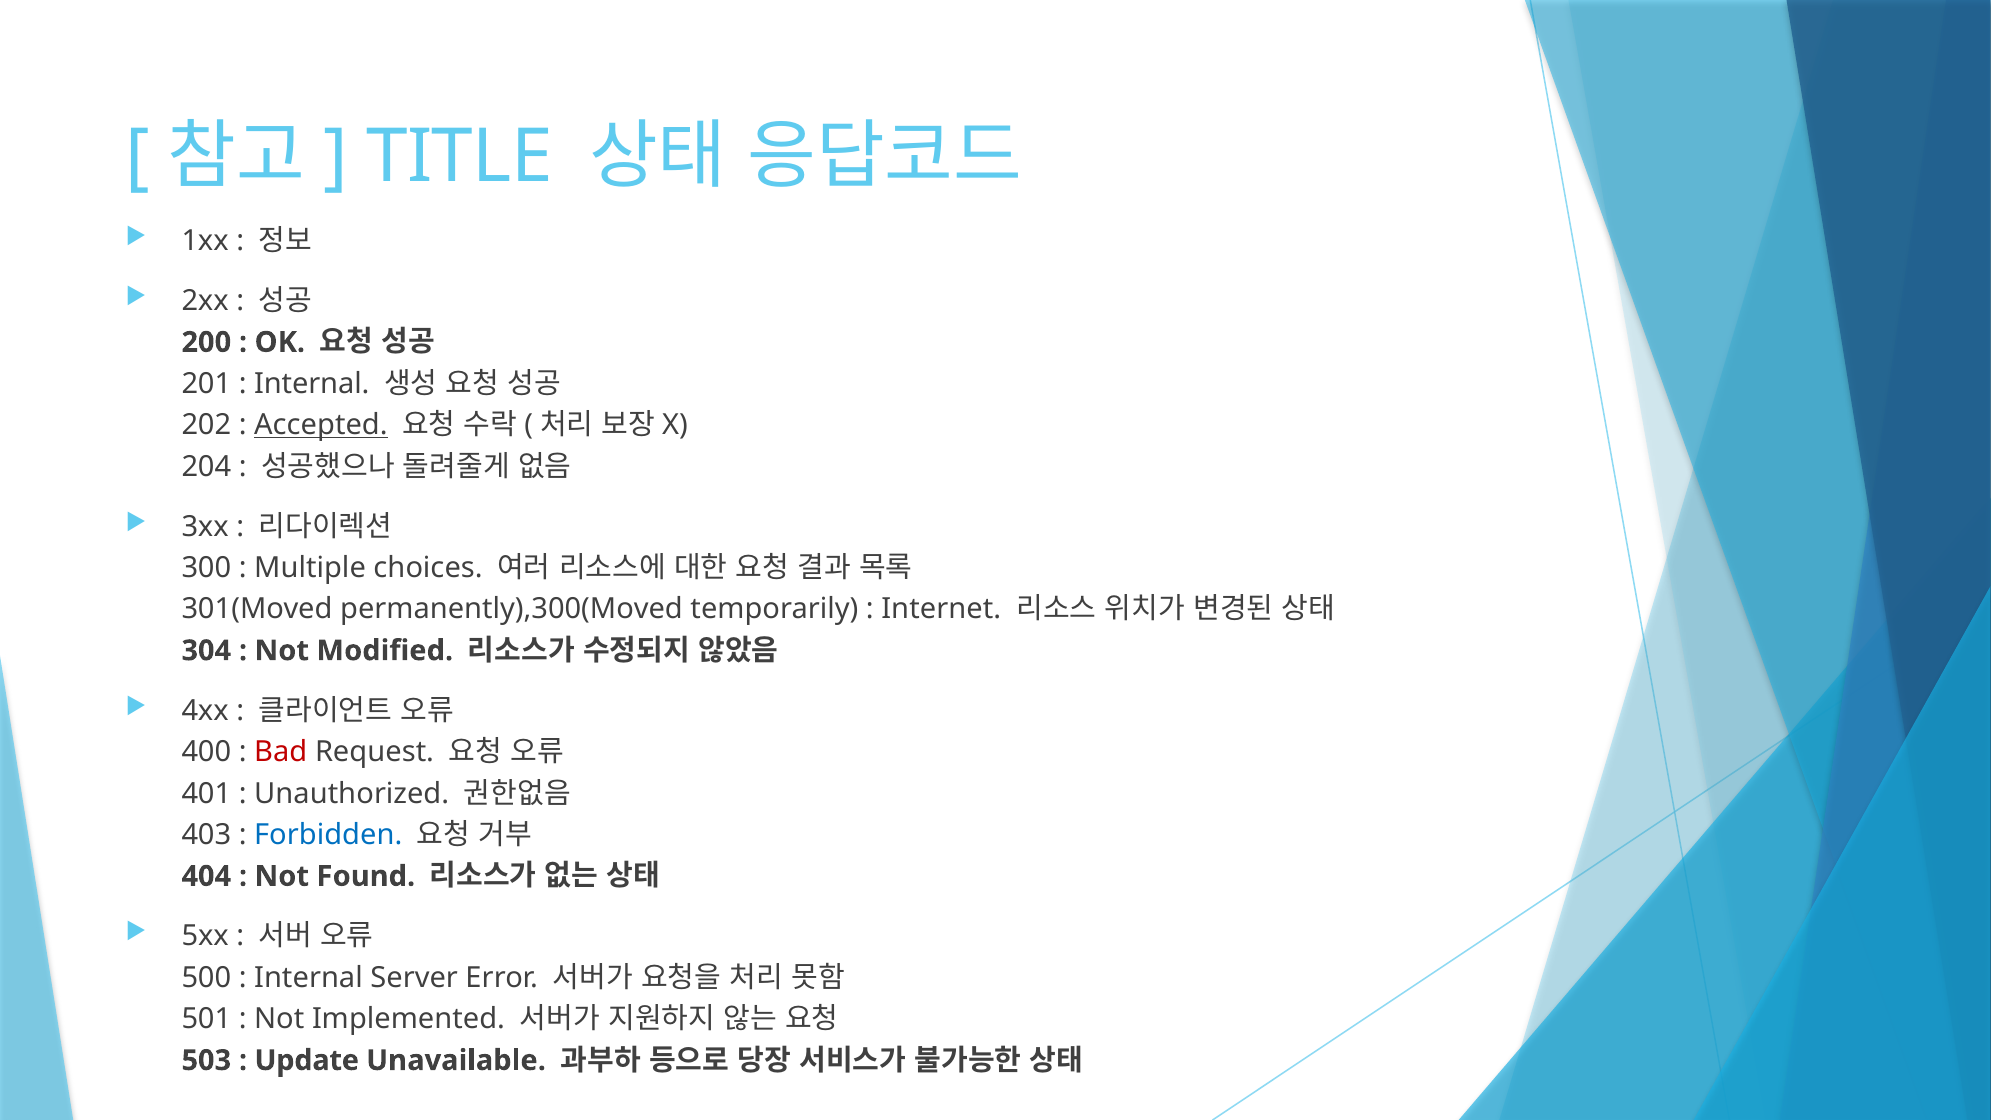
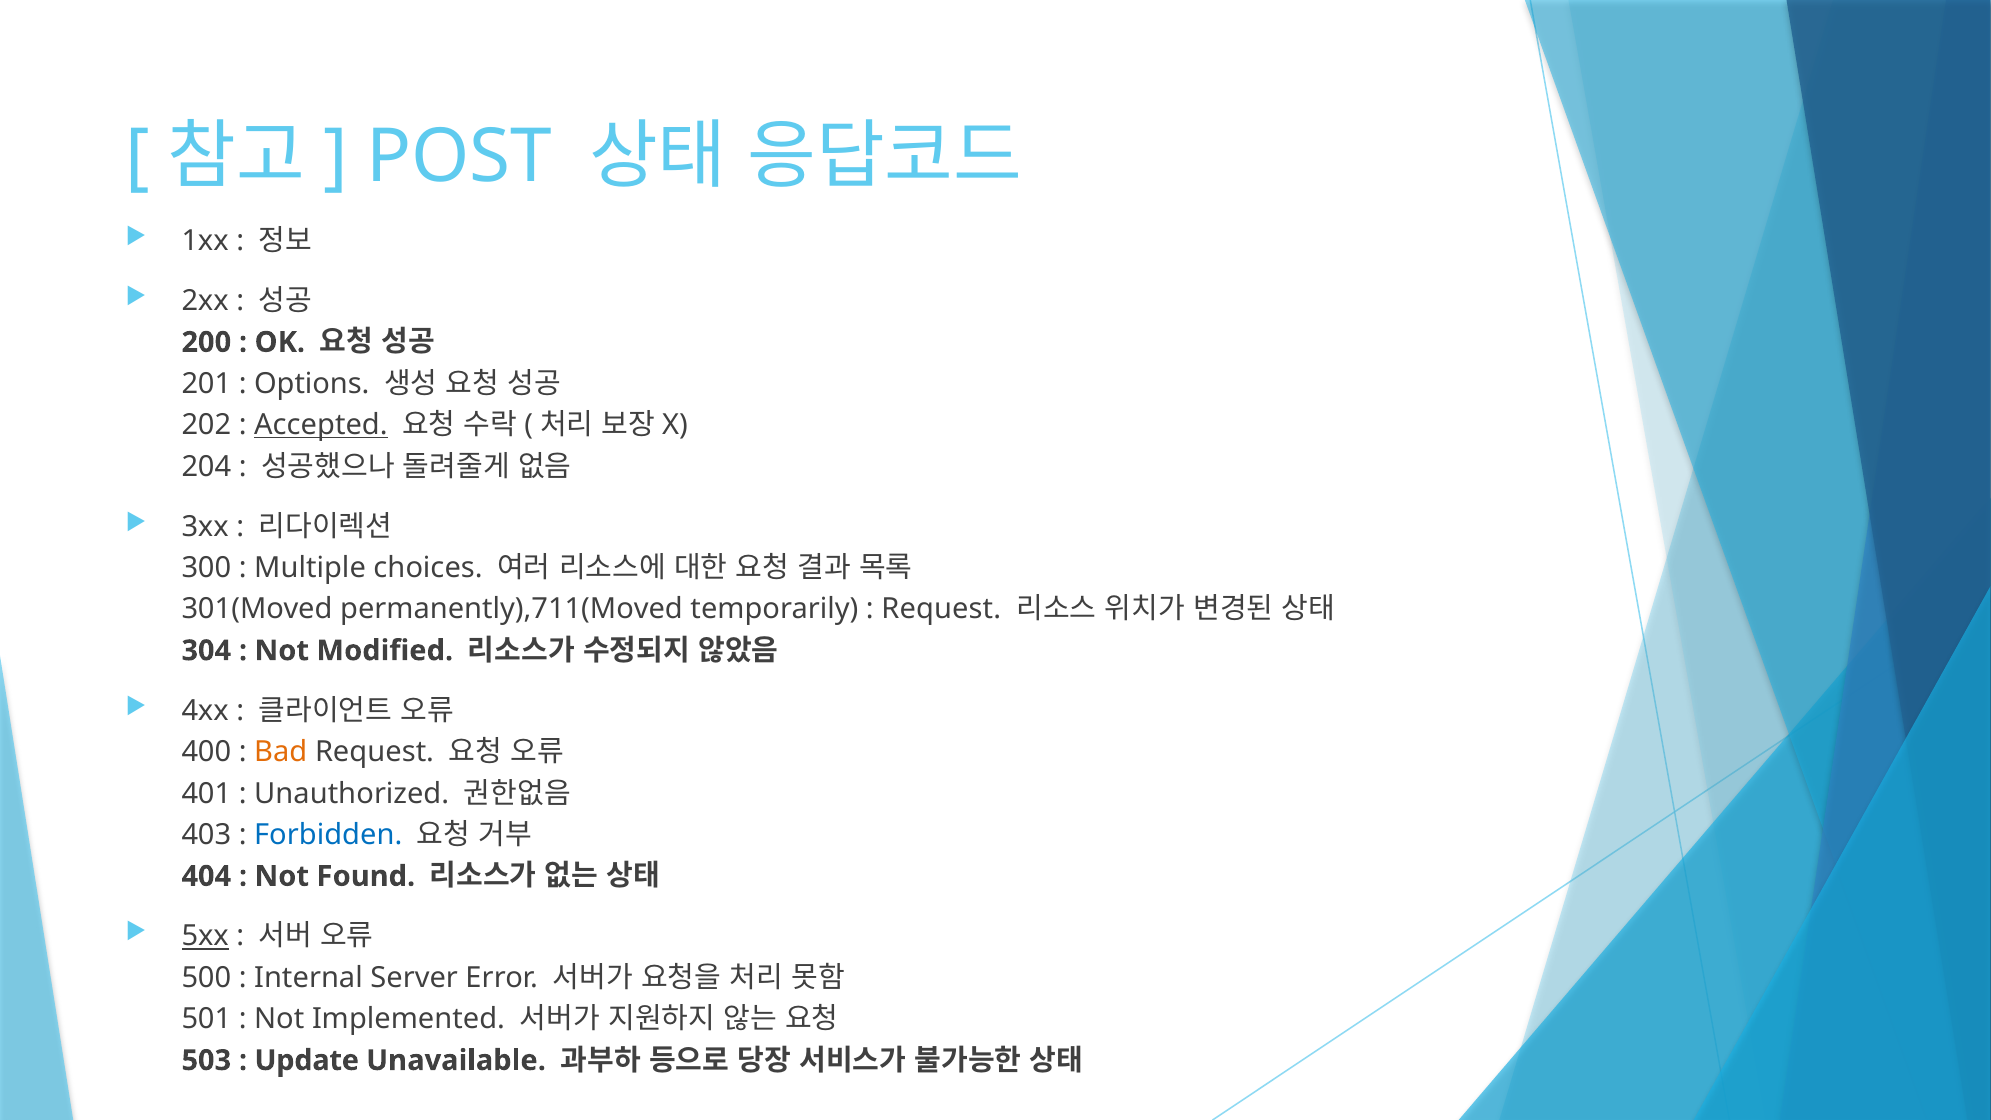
TITLE: TITLE -> POST
Internal at (312, 384): Internal -> Options
permanently),300(Moved: permanently),300(Moved -> permanently),711(Moved
Internet at (941, 609): Internet -> Request
Bad colour: red -> orange
5xx underline: none -> present
